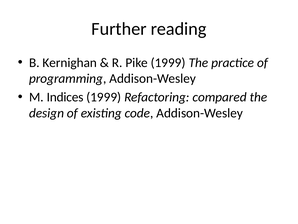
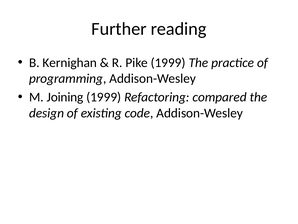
Indices: Indices -> Joining
